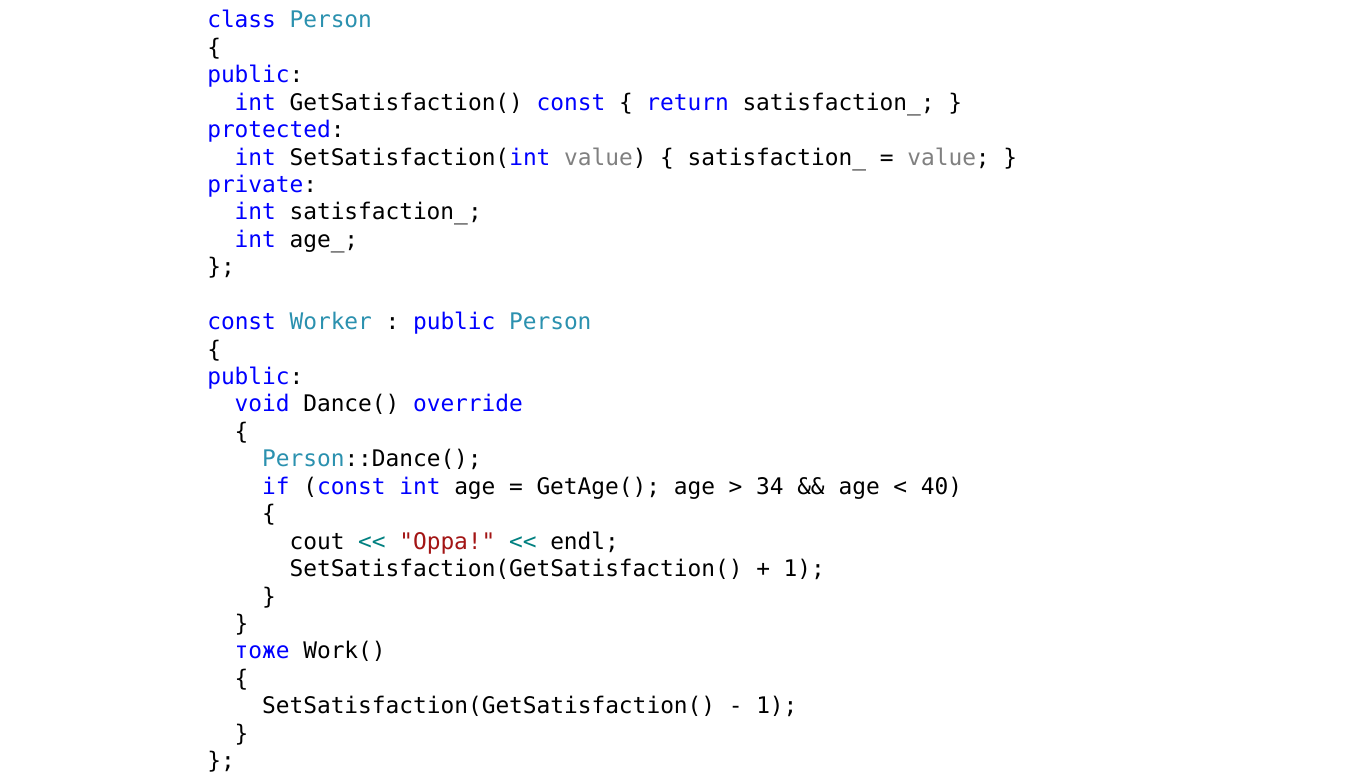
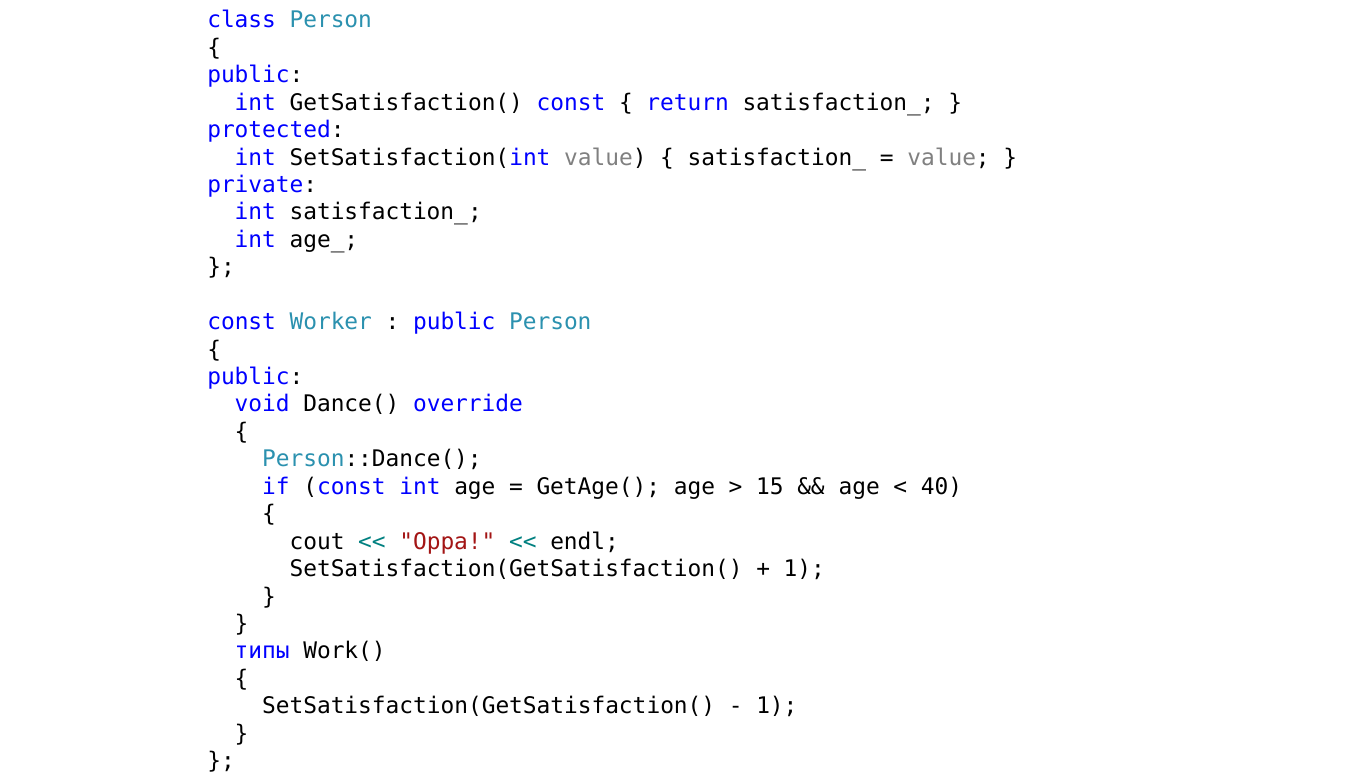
34: 34 -> 15
тоже: тоже -> типы
